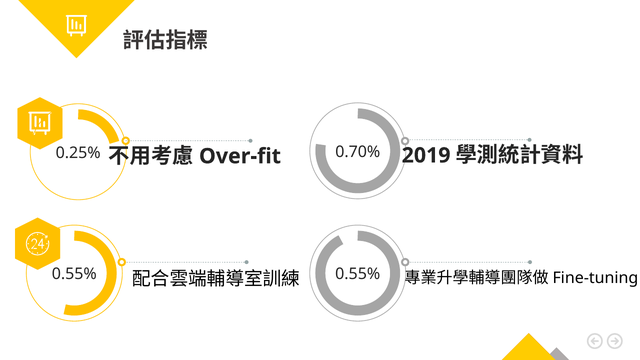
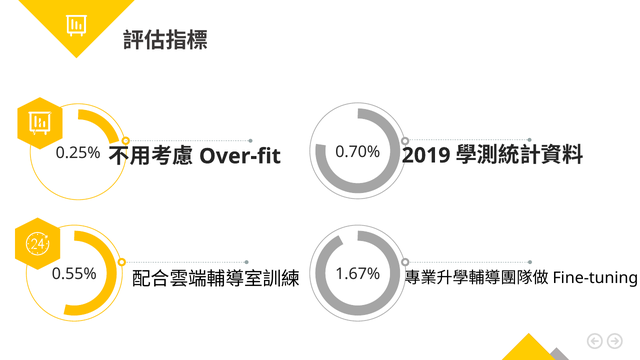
0.55% at (358, 274): 0.55% -> 1.67%
